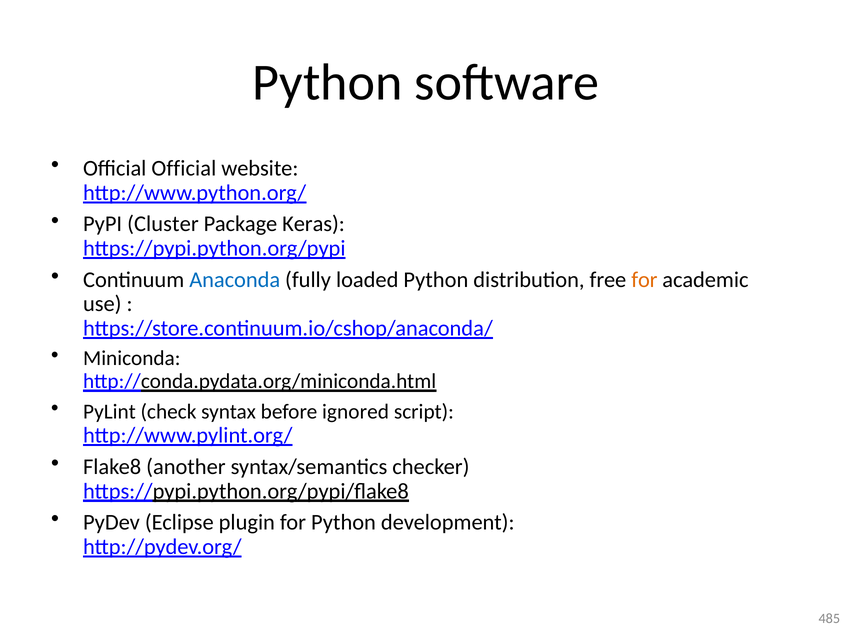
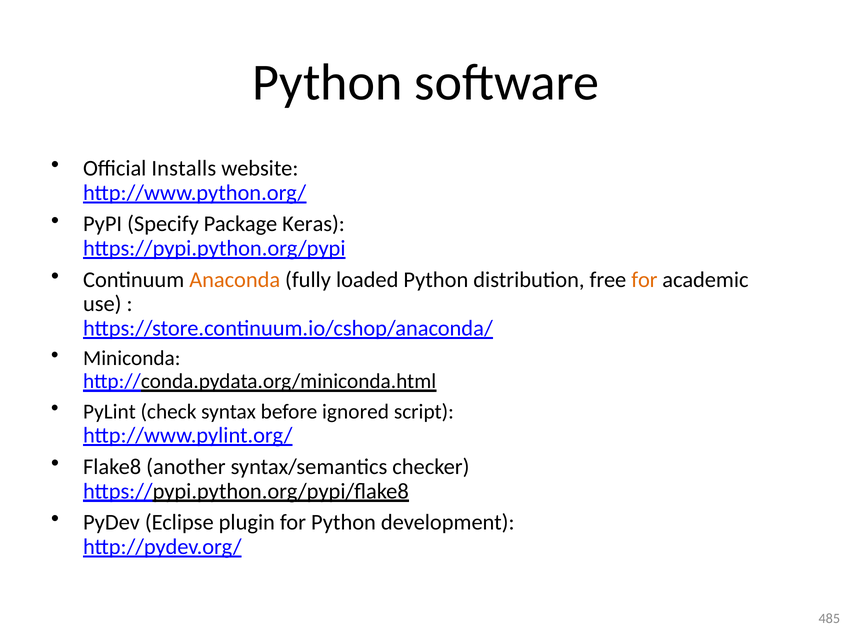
Official Official: Official -> Installs
Cluster: Cluster -> Specify
Anaconda colour: blue -> orange
